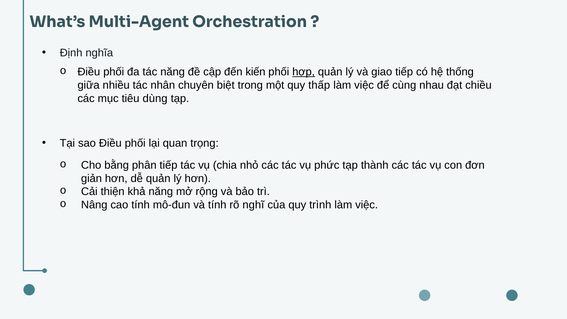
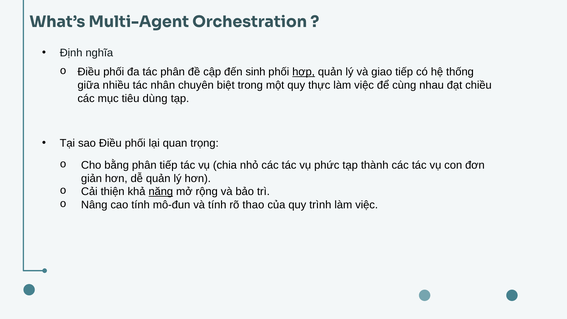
tác năng: năng -> phân
kiến: kiến -> sinh
thấp: thấp -> thực
năng at (161, 192) underline: none -> present
nghĩ: nghĩ -> thao
